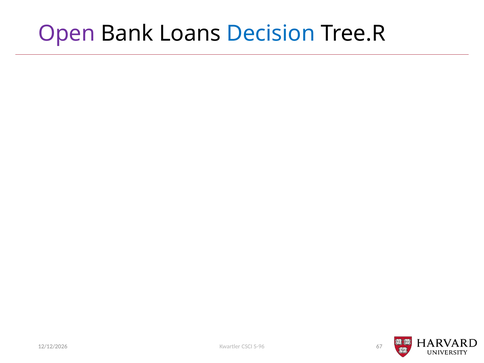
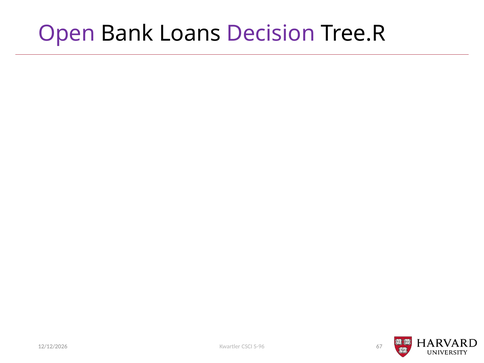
Decision colour: blue -> purple
